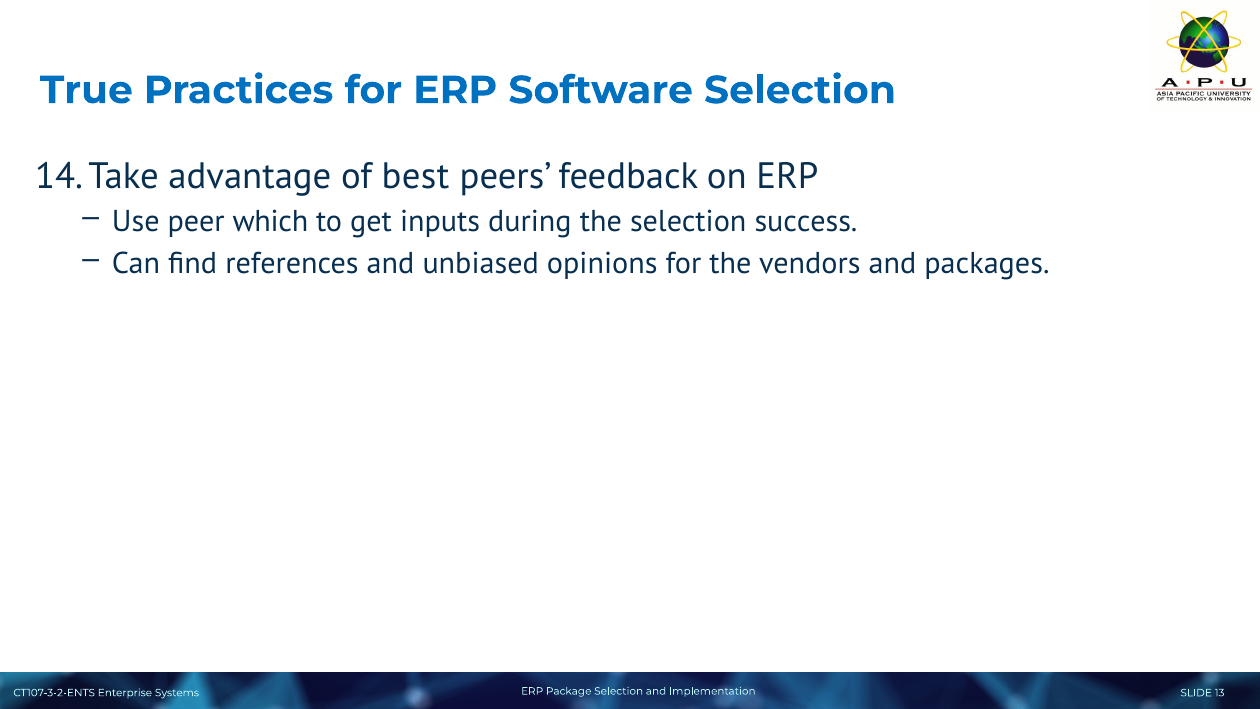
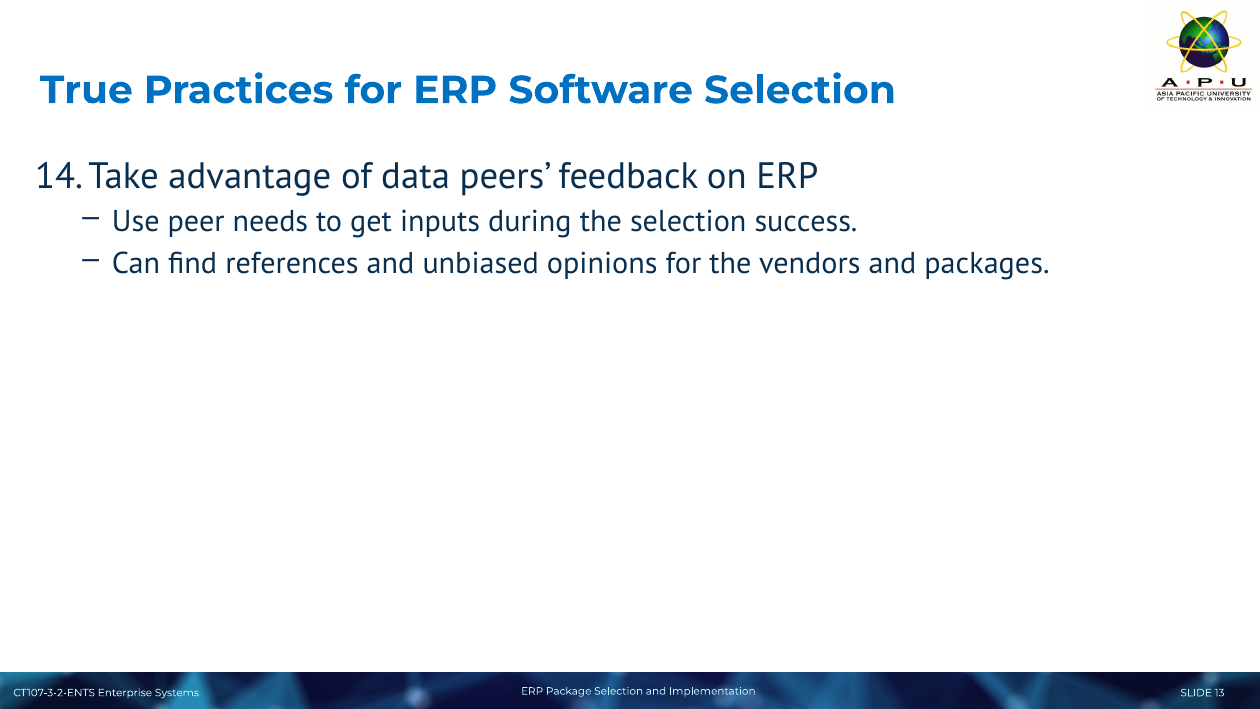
best: best -> data
which: which -> needs
